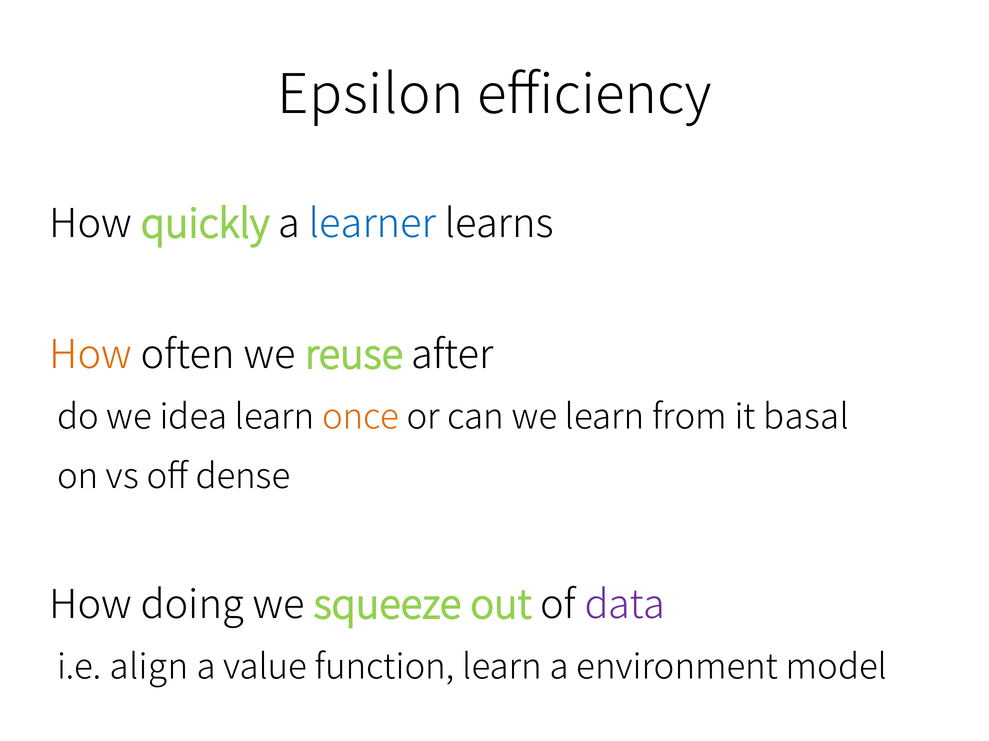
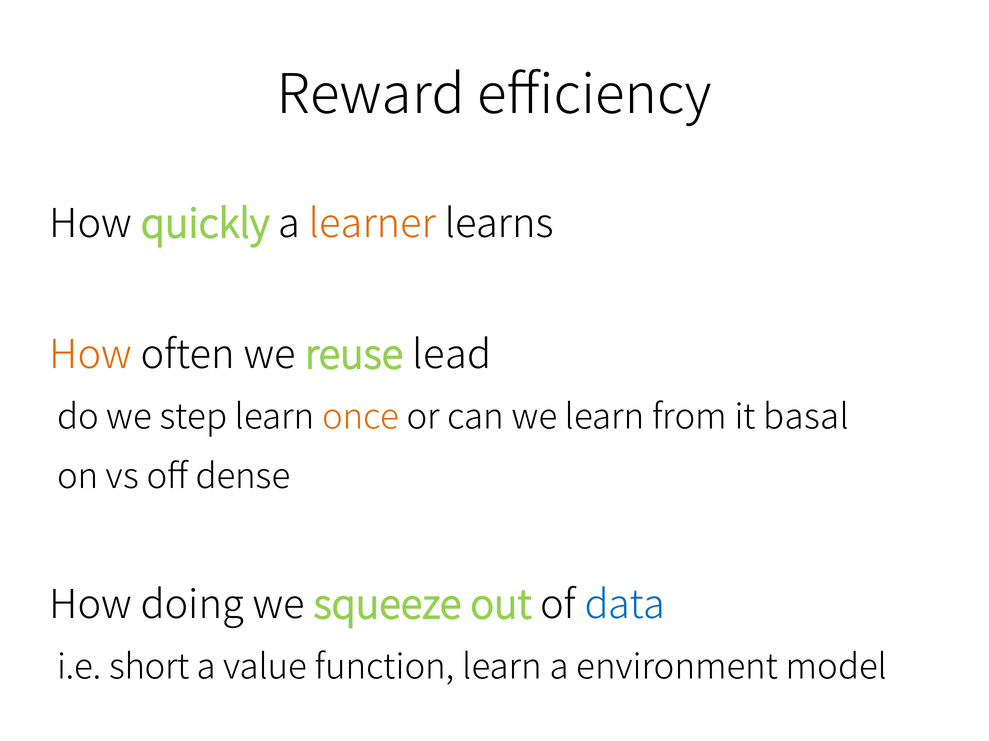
Epsilon: Epsilon -> Reward
learner colour: blue -> orange
after: after -> lead
idea: idea -> step
data colour: purple -> blue
align: align -> short
